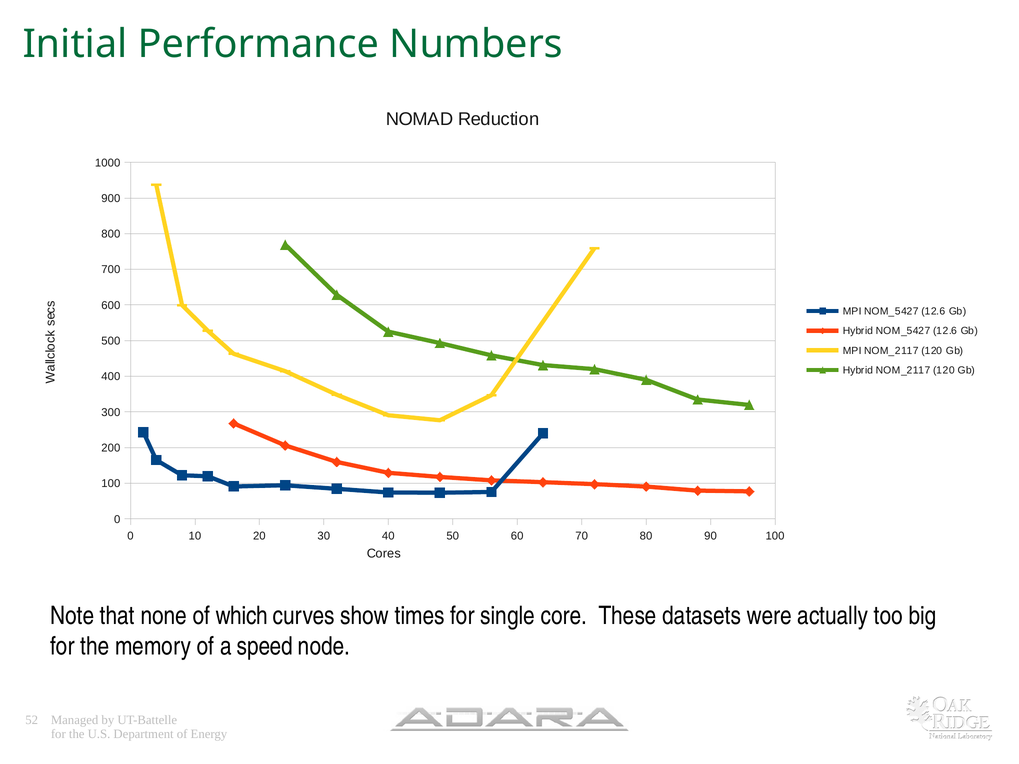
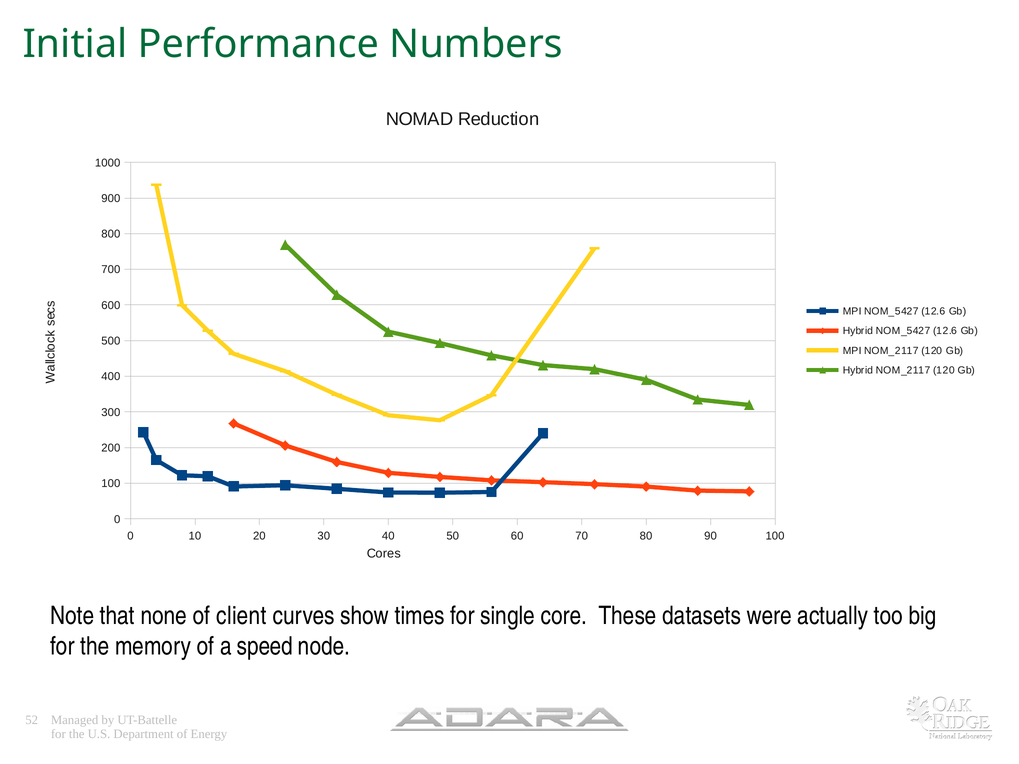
which: which -> client
